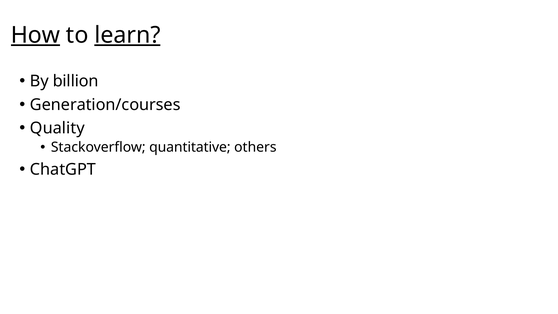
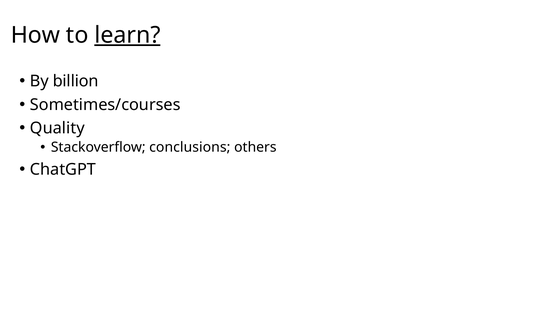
How underline: present -> none
Generation/courses: Generation/courses -> Sometimes/courses
quantitative: quantitative -> conclusions
